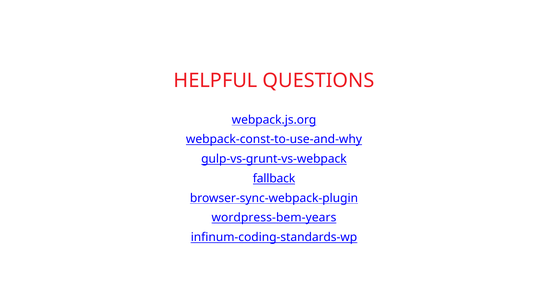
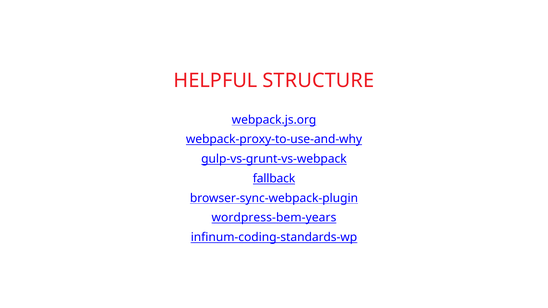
QUESTIONS: QUESTIONS -> STRUCTURE
webpack-const-to-use-and-why: webpack-const-to-use-and-why -> webpack-proxy-to-use-and-why
